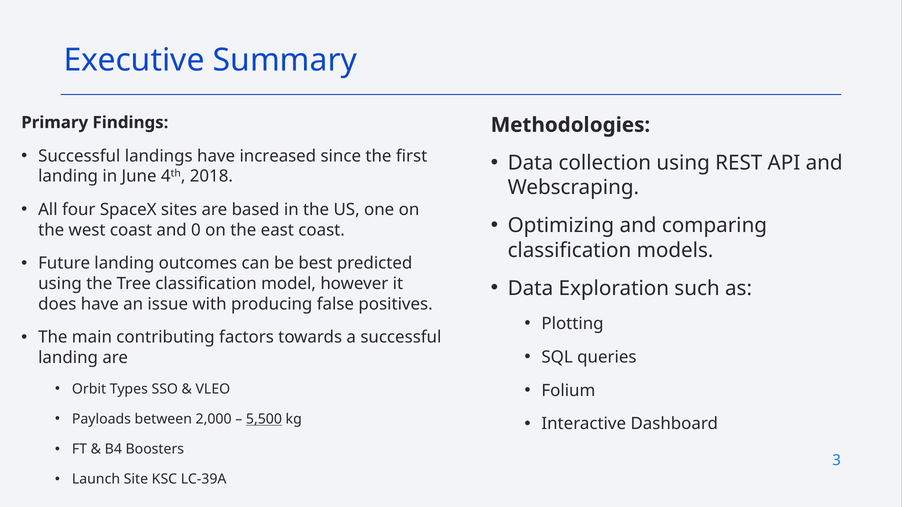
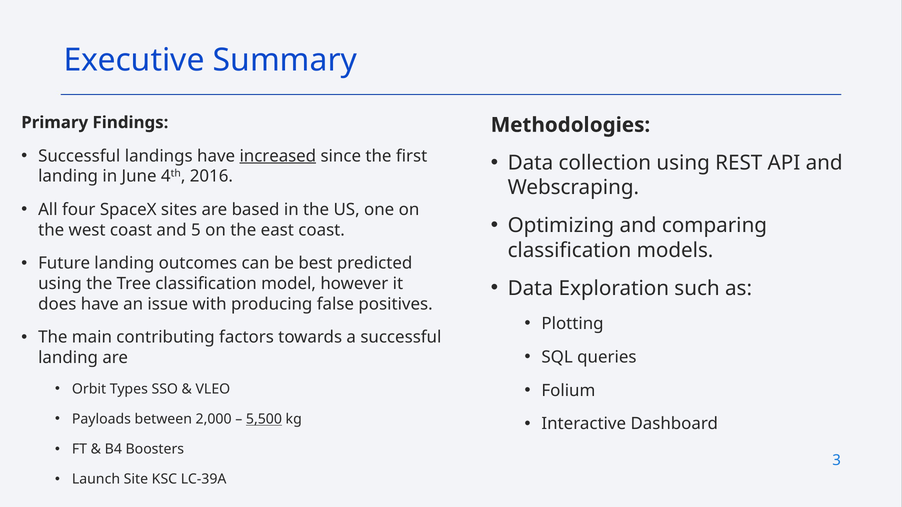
increased underline: none -> present
2018: 2018 -> 2016
0: 0 -> 5
